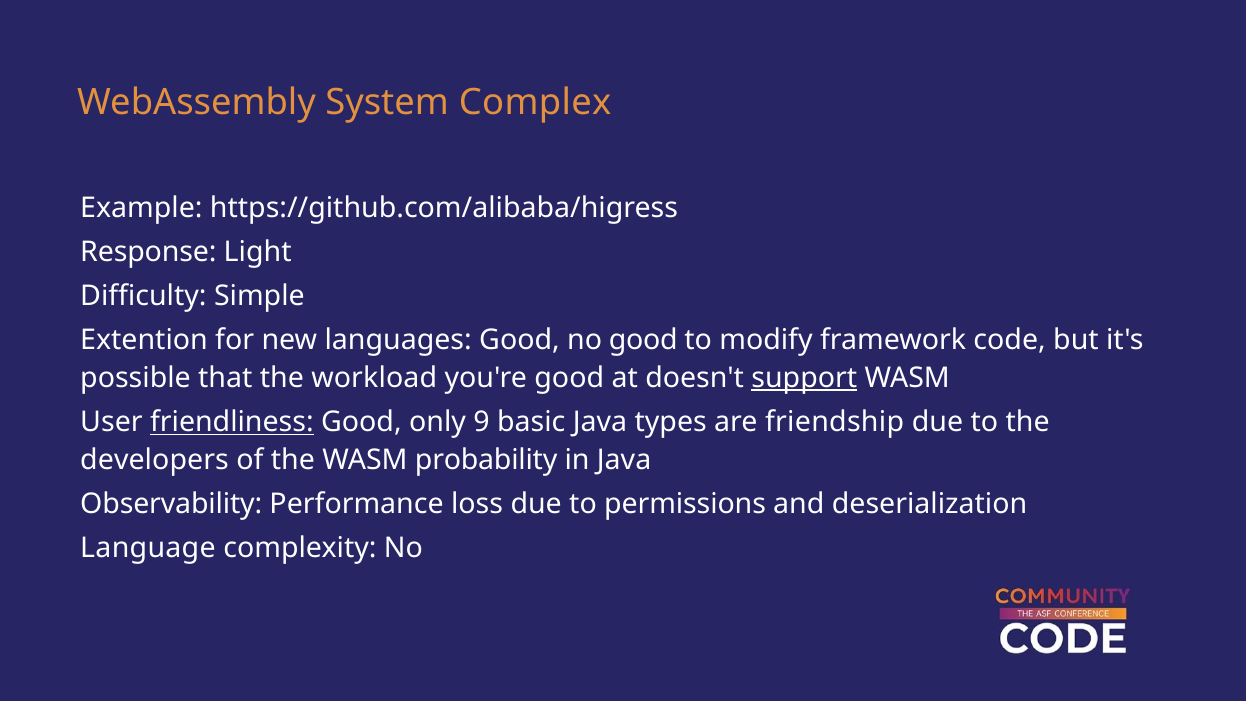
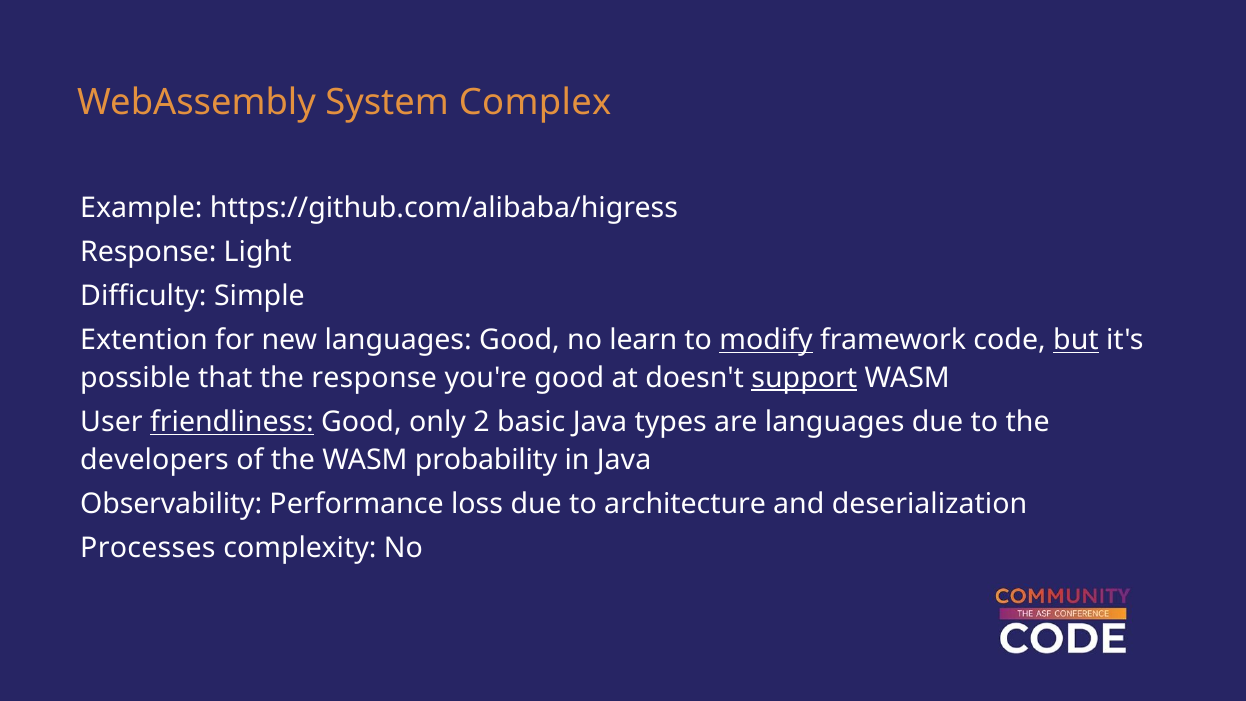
no good: good -> learn
modify underline: none -> present
but underline: none -> present
the workload: workload -> response
9: 9 -> 2
are friendship: friendship -> languages
permissions: permissions -> architecture
Language: Language -> Processes
